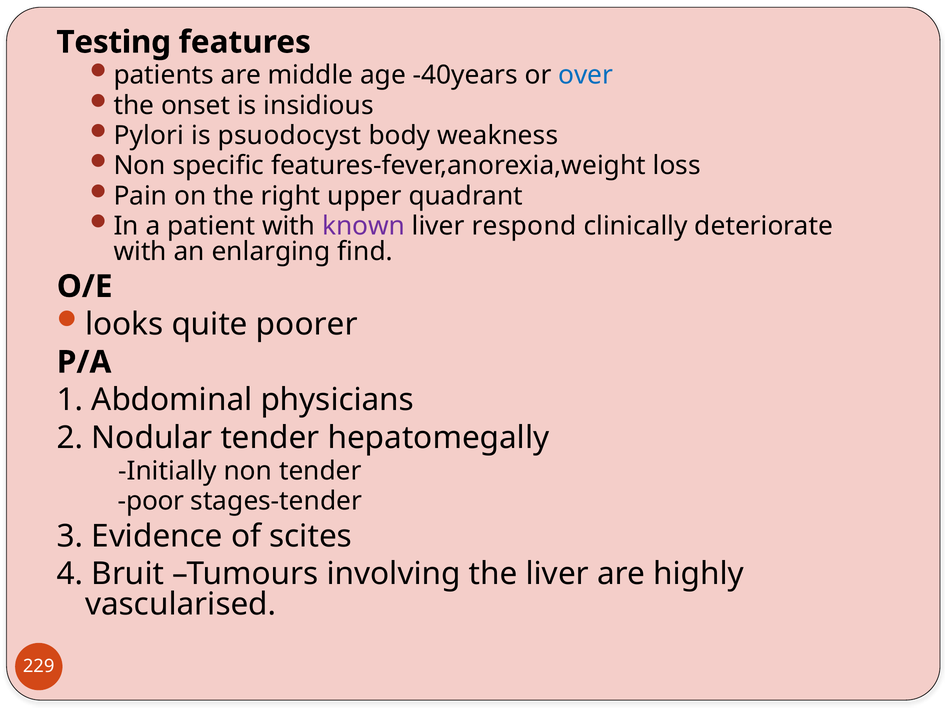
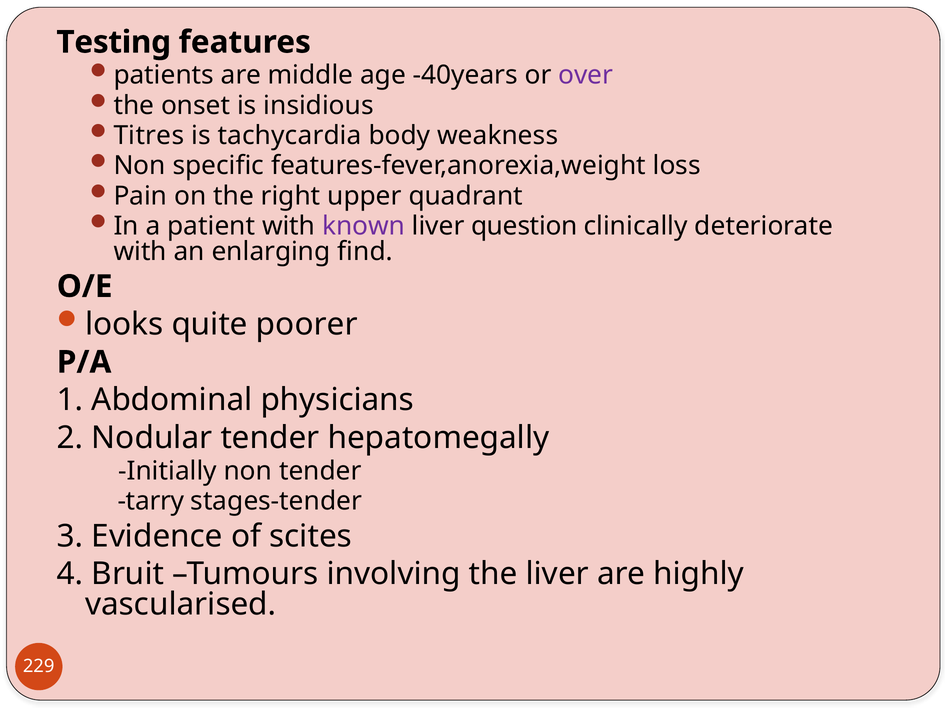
over colour: blue -> purple
Pylori: Pylori -> Titres
psuodocyst: psuodocyst -> tachycardia
respond: respond -> question
poor: poor -> tarry
